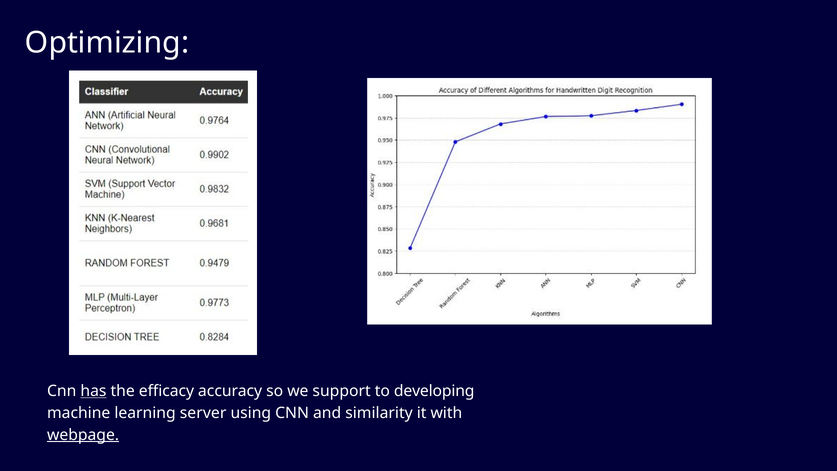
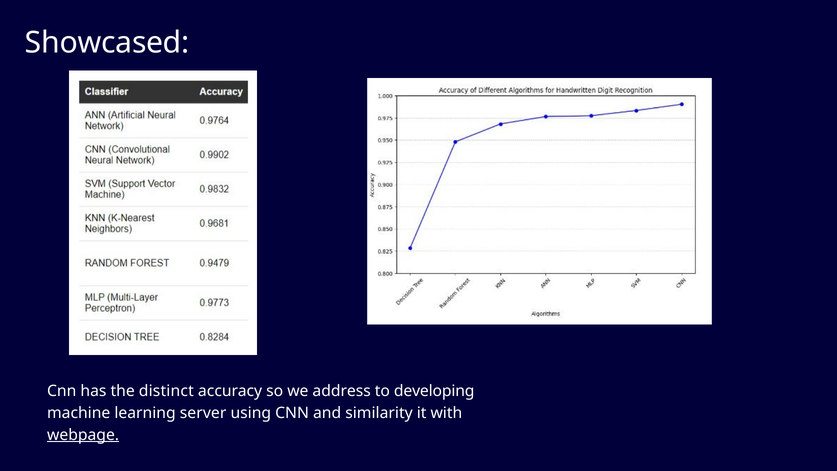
Optimizing: Optimizing -> Showcased
has underline: present -> none
efficacy: efficacy -> distinct
support: support -> address
